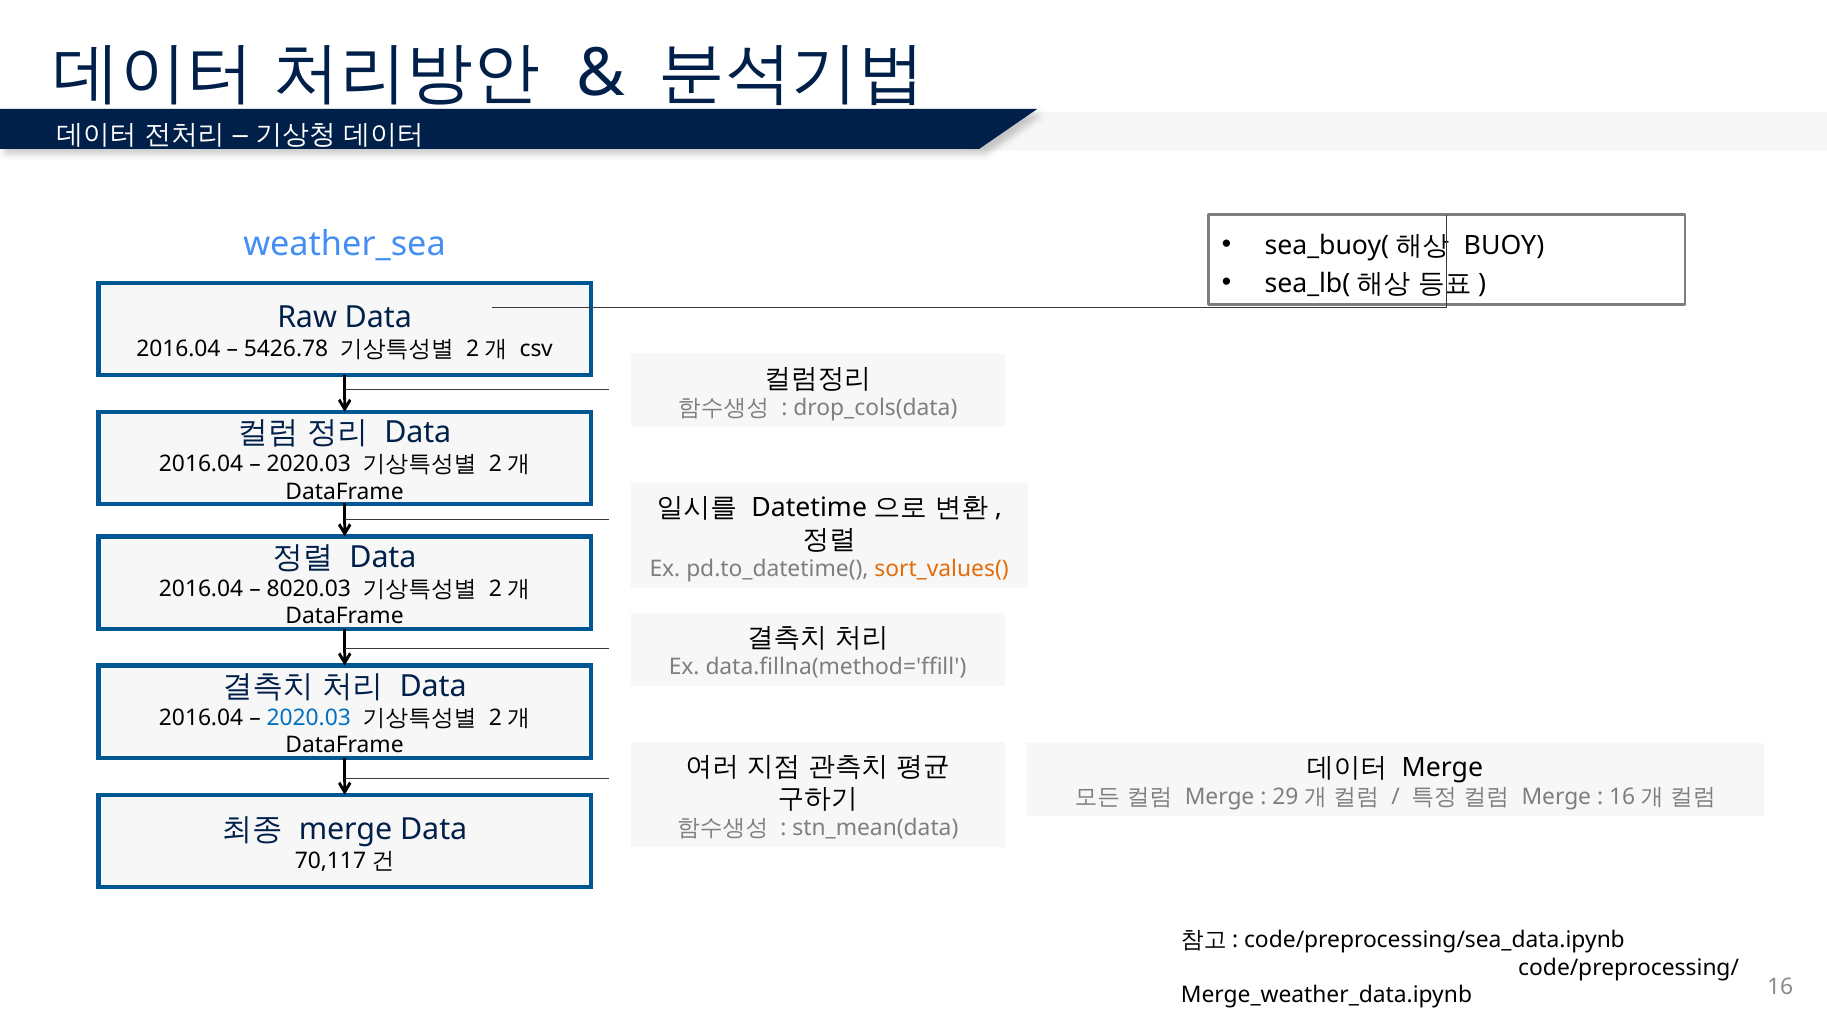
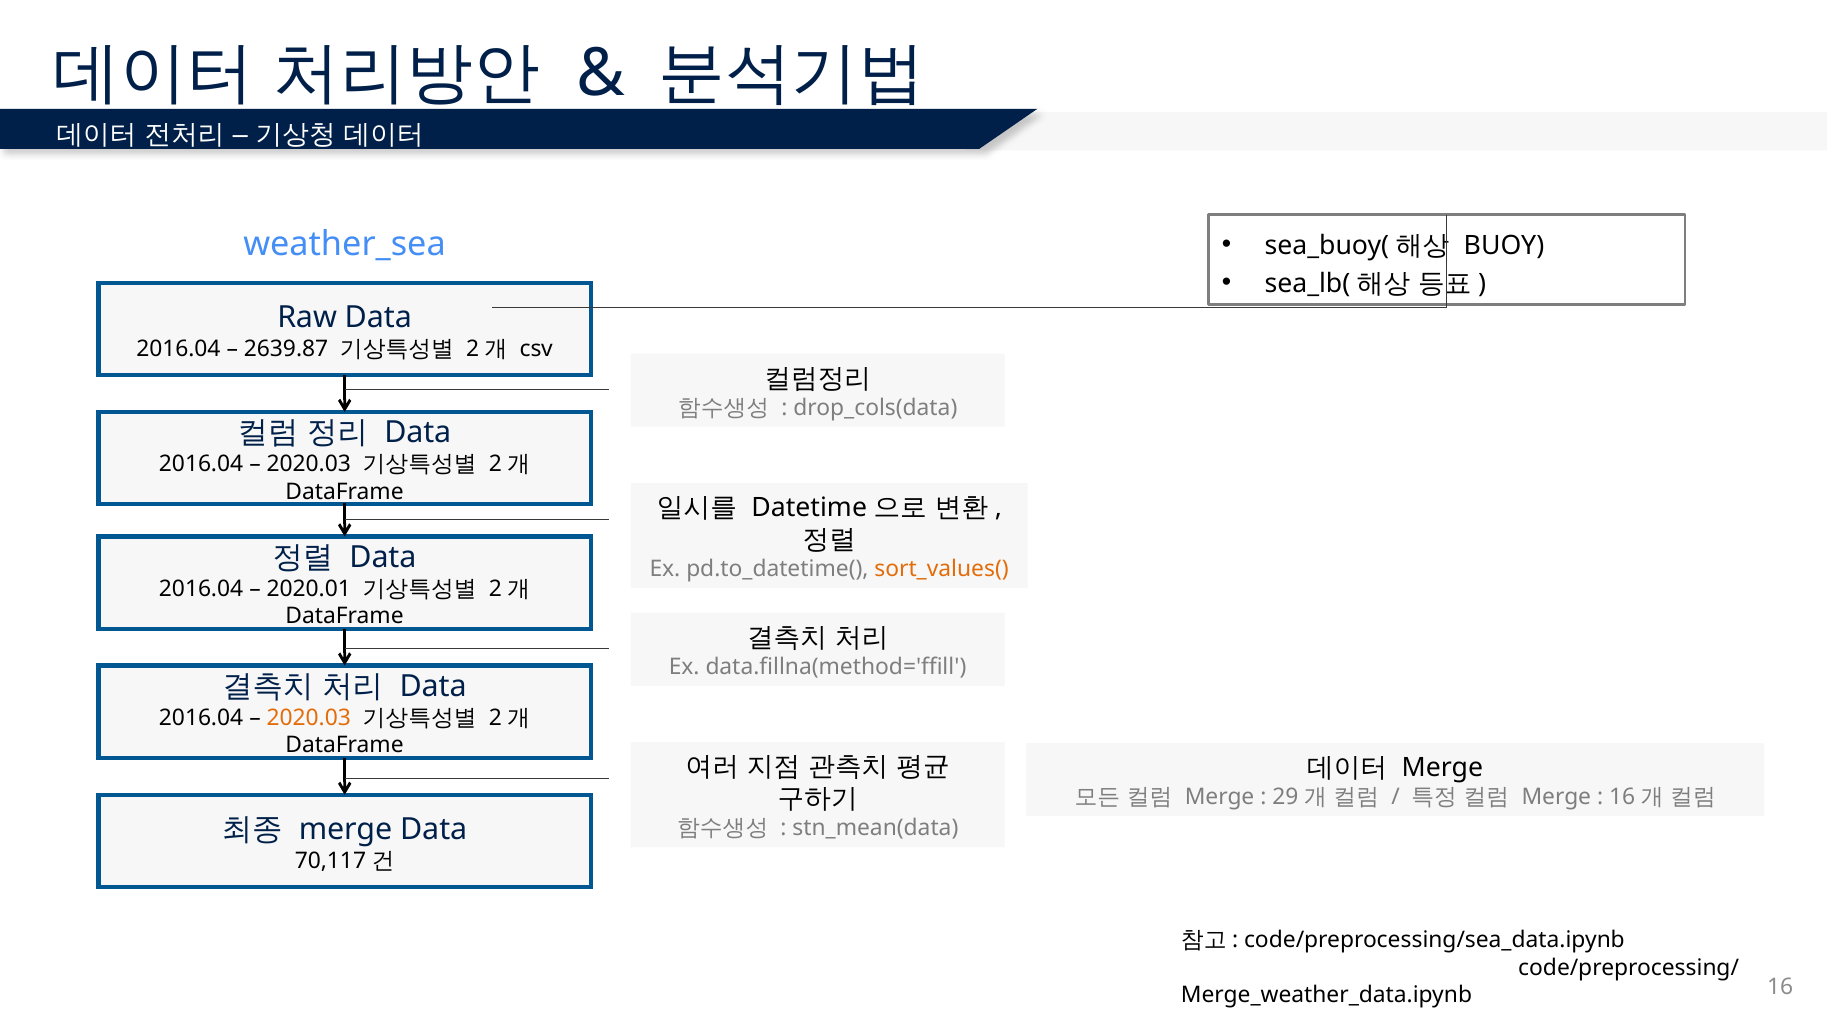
5426.78: 5426.78 -> 2639.87
8020.03: 8020.03 -> 2020.01
2020.03 at (309, 718) colour: blue -> orange
